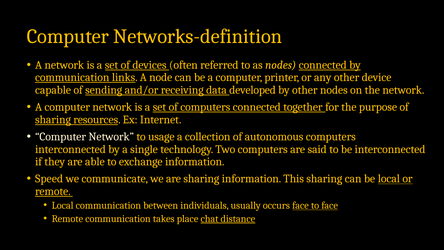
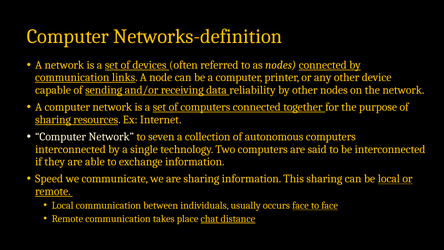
developed: developed -> reliability
usage: usage -> seven
